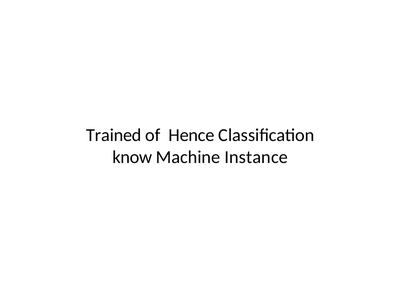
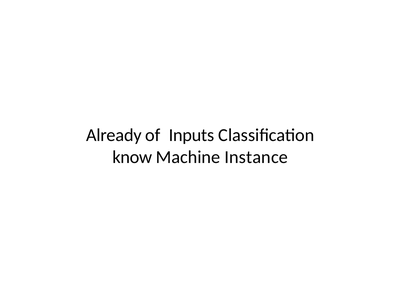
Trained: Trained -> Already
Hence: Hence -> Inputs
